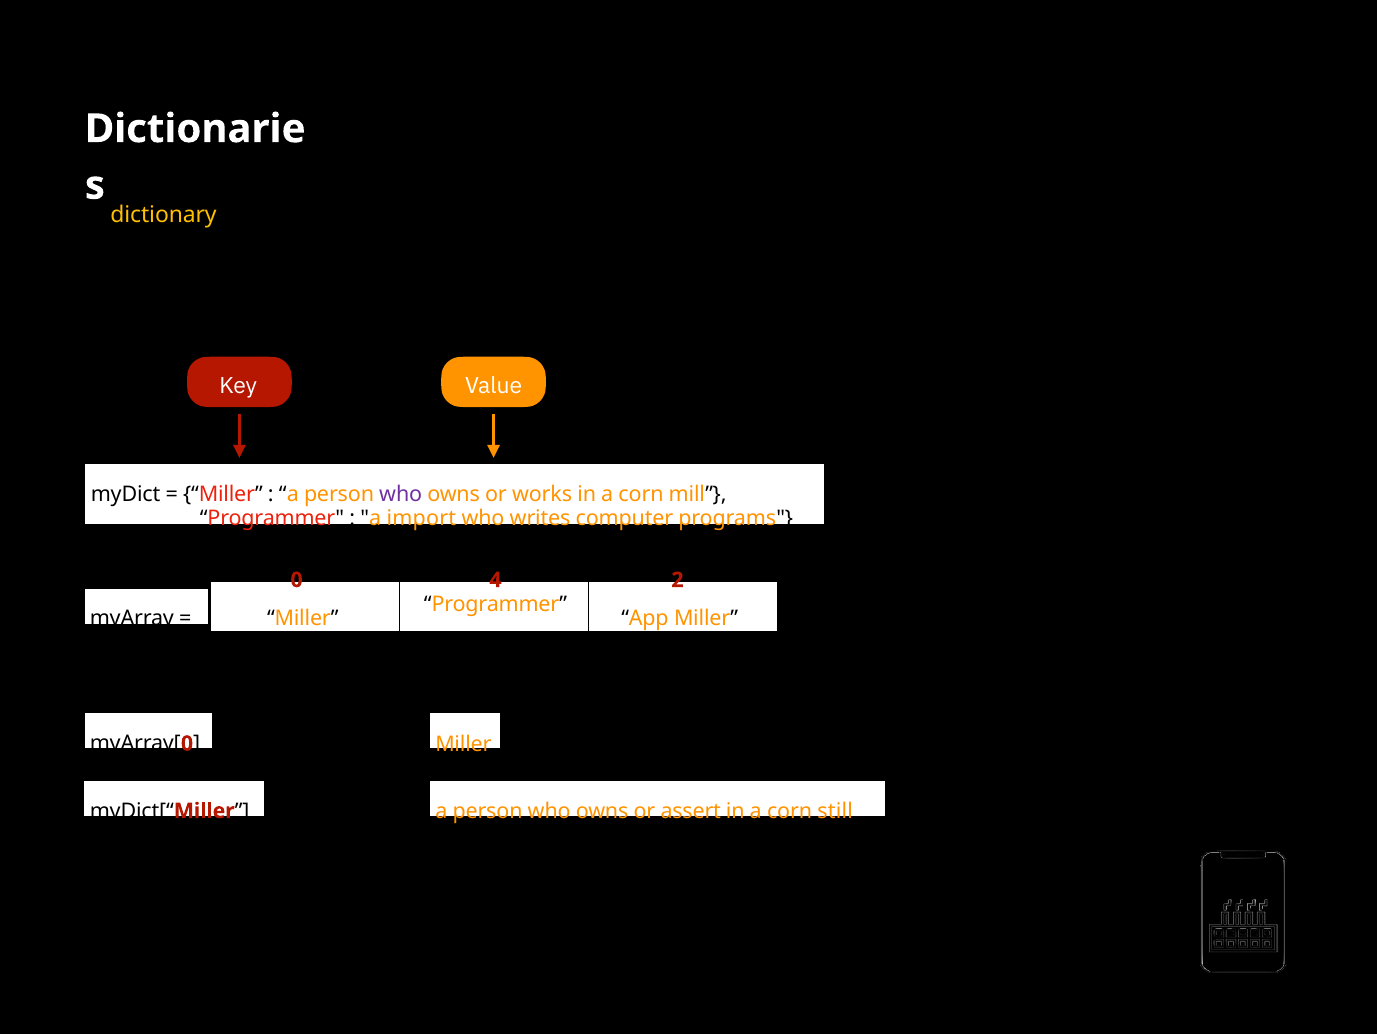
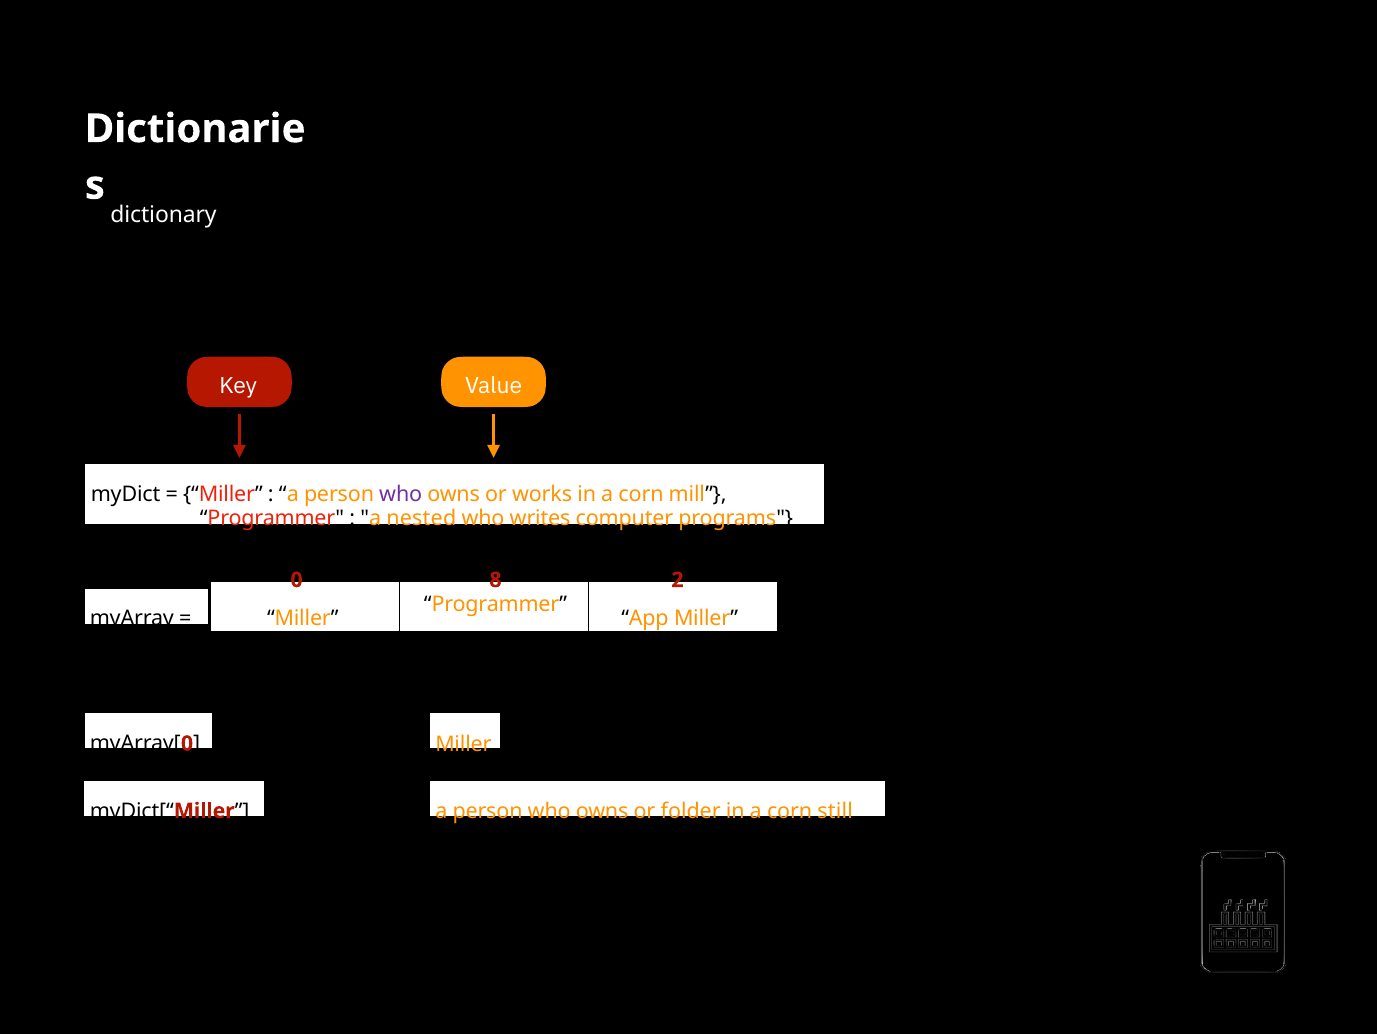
dictionary colour: yellow -> white
import: import -> nested
4: 4 -> 8
assert: assert -> folder
